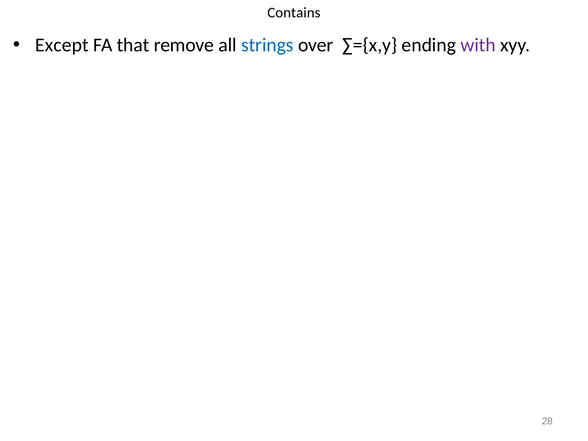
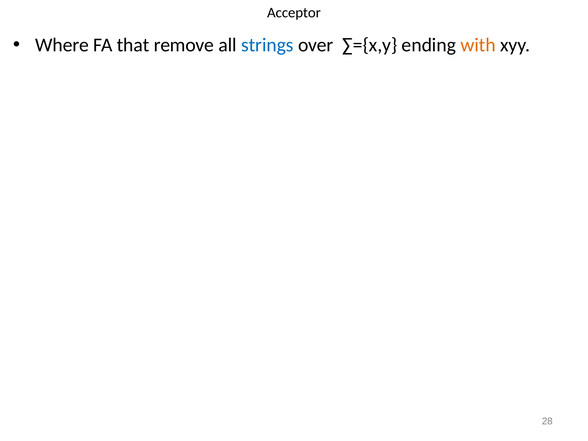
Contains: Contains -> Acceptor
Except: Except -> Where
with colour: purple -> orange
